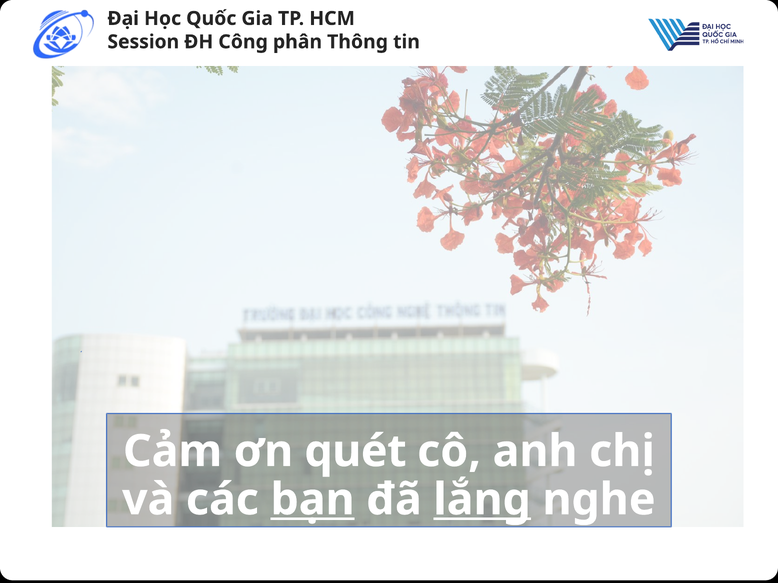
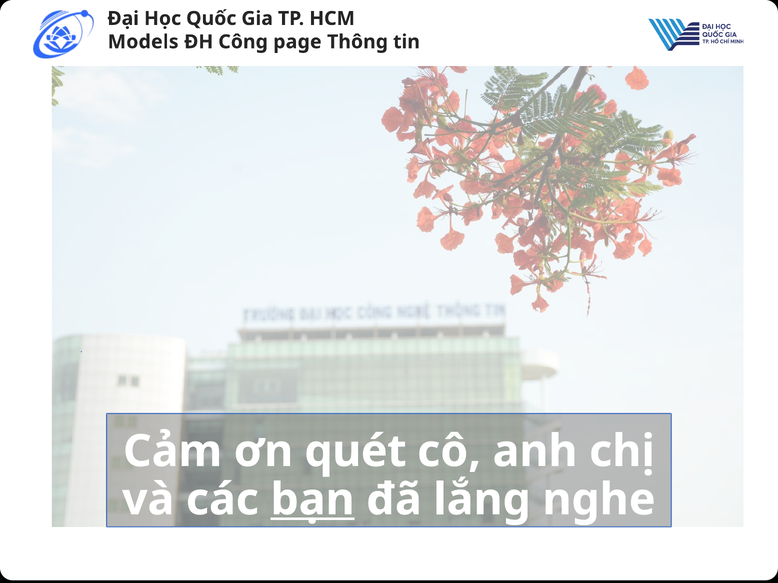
Session: Session -> Models
phân: phân -> page
lắng underline: present -> none
